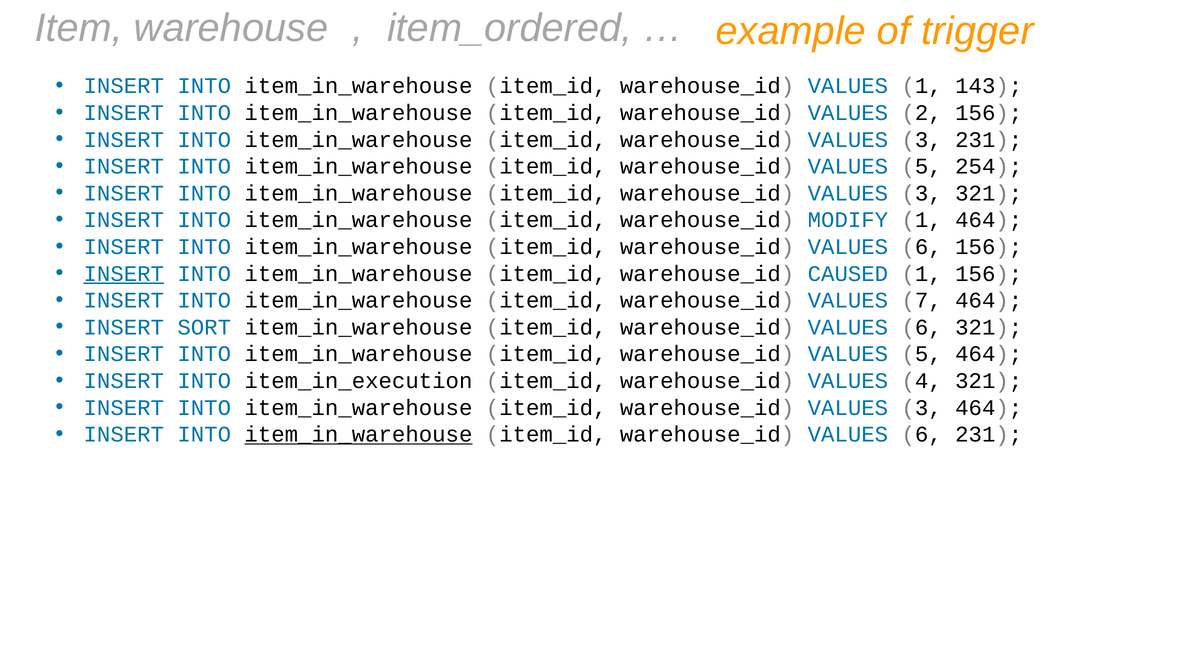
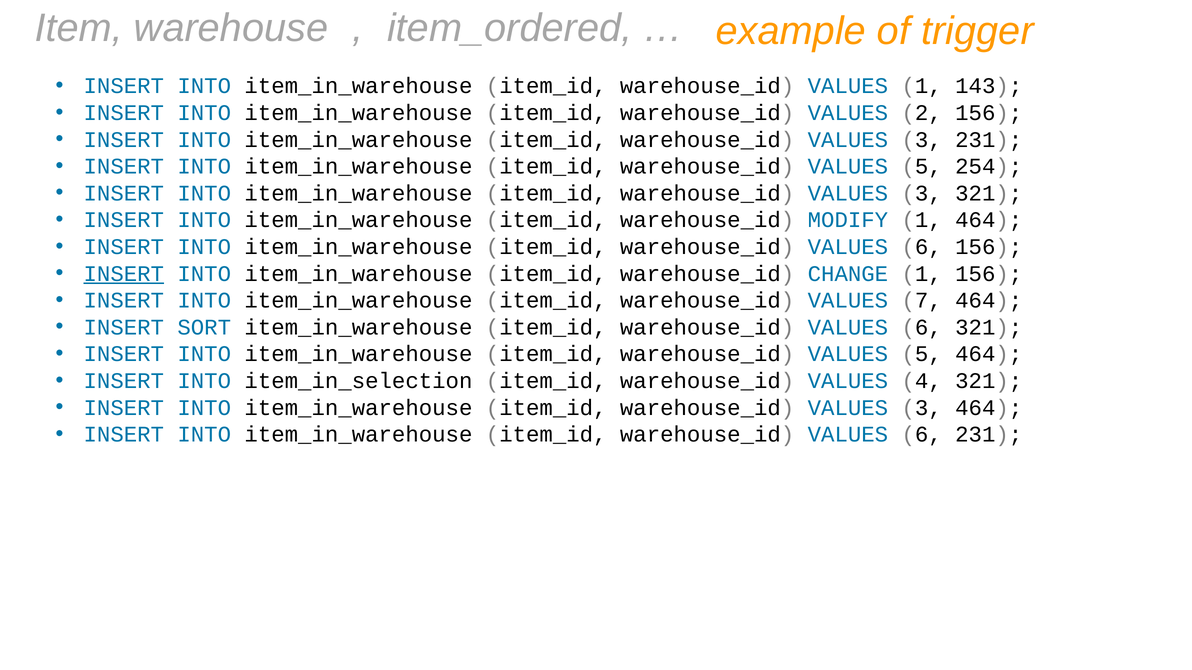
CAUSED: CAUSED -> CHANGE
item_in_execution: item_in_execution -> item_in_selection
item_in_warehouse at (358, 435) underline: present -> none
